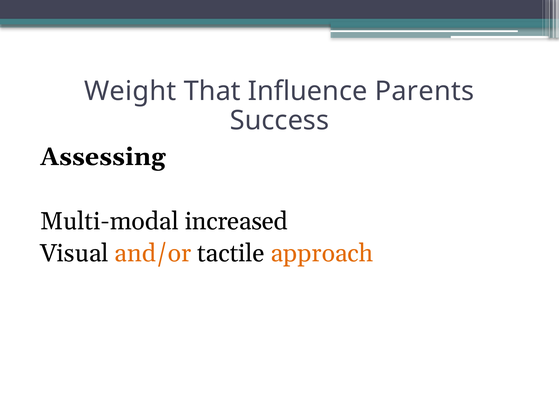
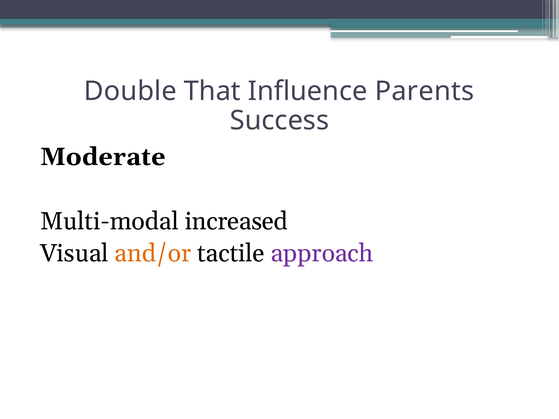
Weight: Weight -> Double
Assessing: Assessing -> Moderate
approach colour: orange -> purple
